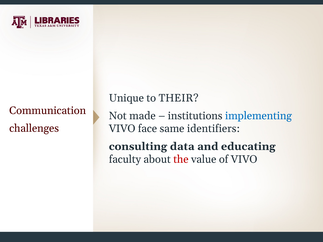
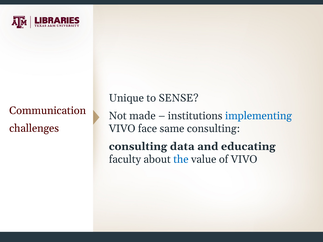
THEIR: THEIR -> SENSE
same identifiers: identifiers -> consulting
the colour: red -> blue
